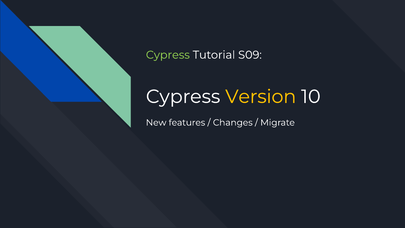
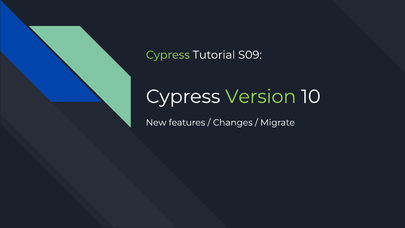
Version colour: yellow -> light green
